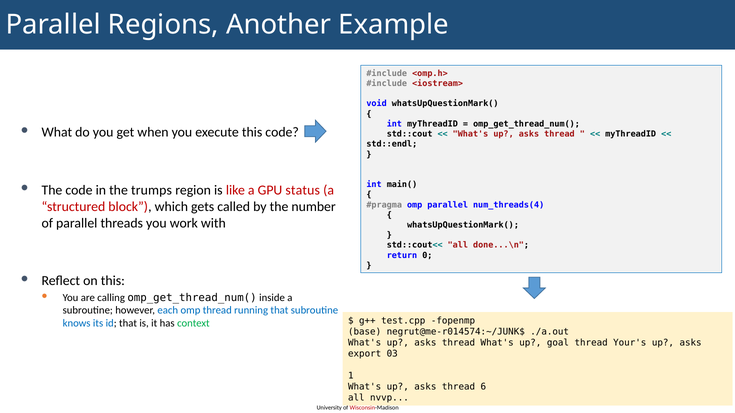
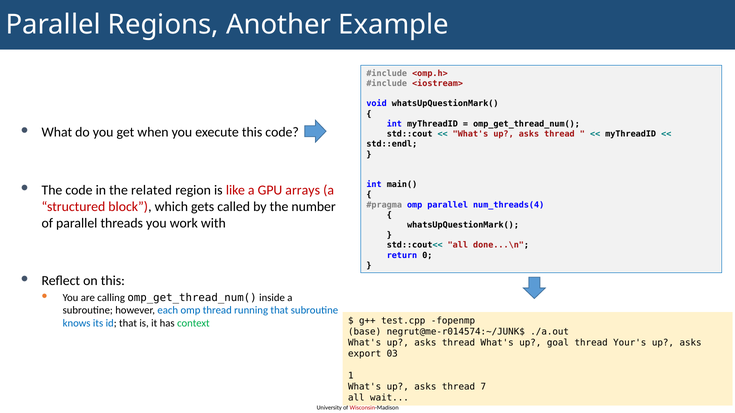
trumps: trumps -> related
status: status -> arrays
6: 6 -> 7
nvvp: nvvp -> wait
